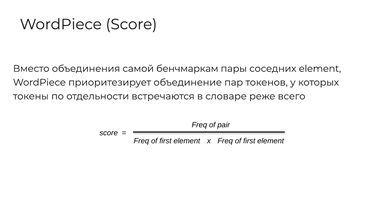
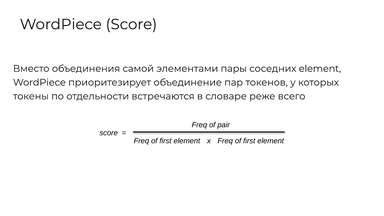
бенчмаркам: бенчмаркам -> элементами
